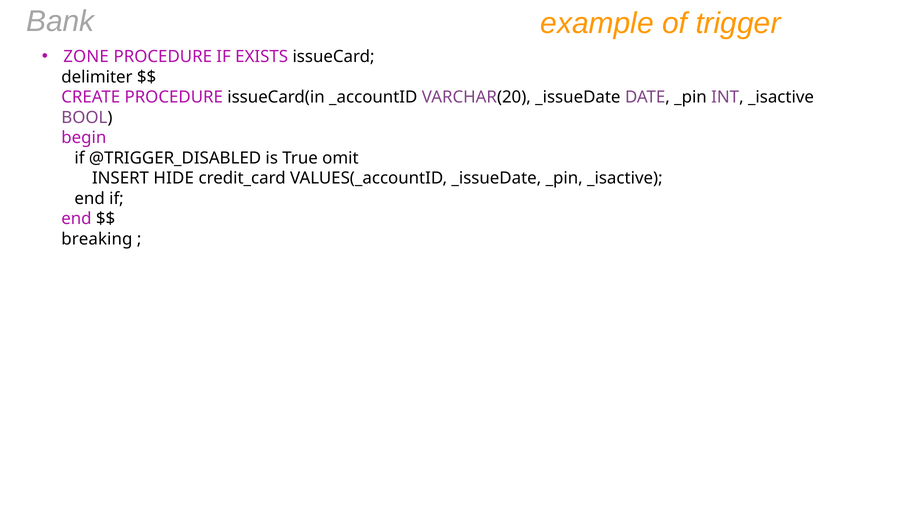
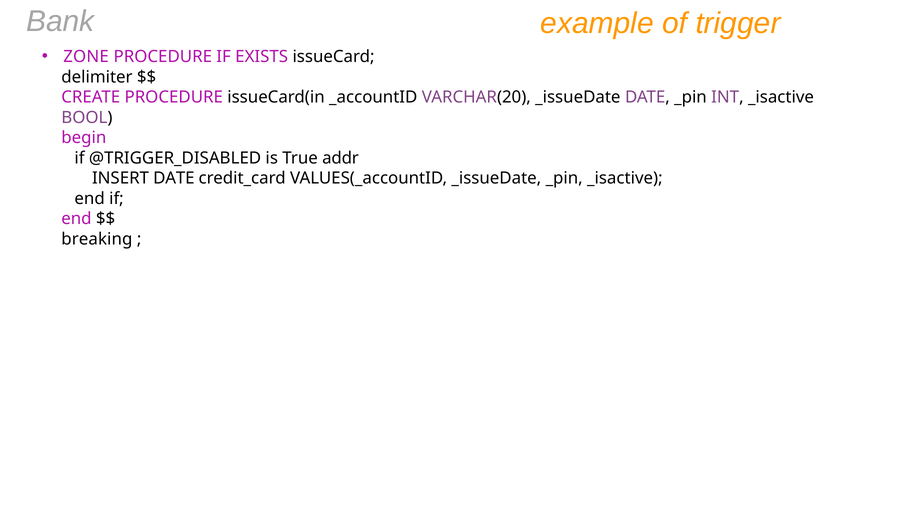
omit: omit -> addr
INSERT HIDE: HIDE -> DATE
